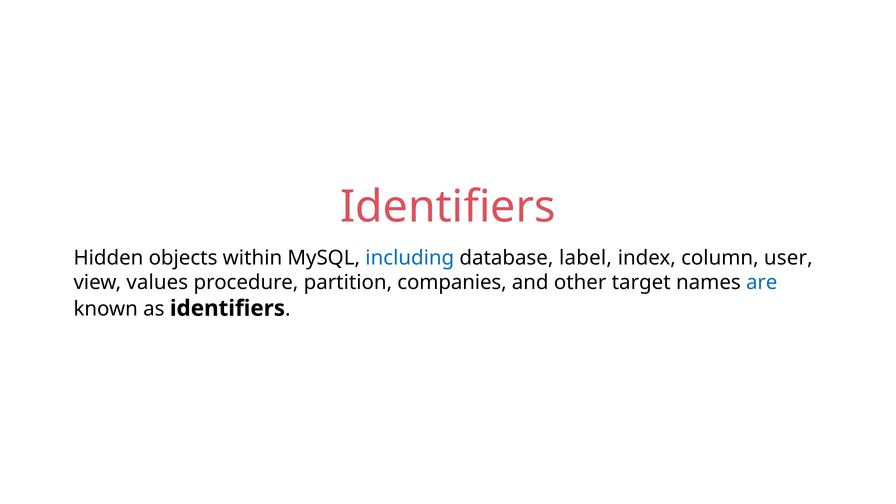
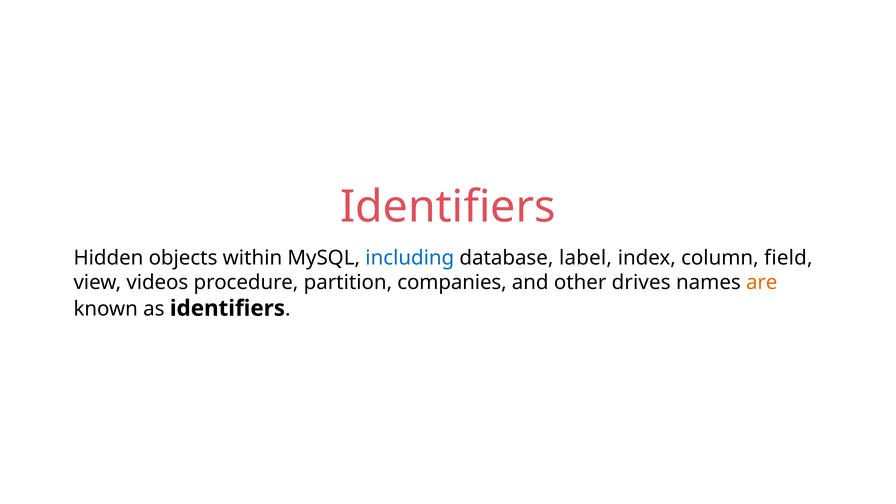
user: user -> field
values: values -> videos
target: target -> drives
are colour: blue -> orange
